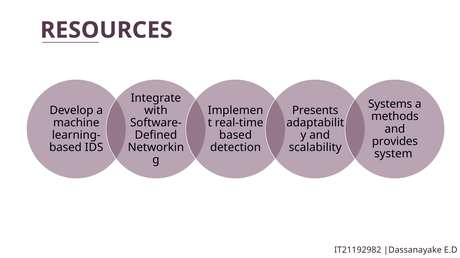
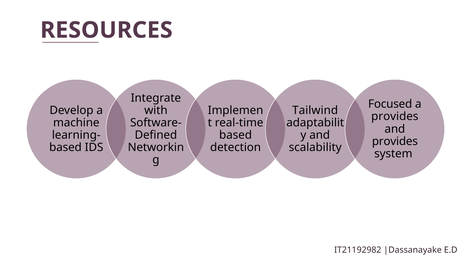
Systems: Systems -> Focused
Presents: Presents -> Tailwind
methods at (395, 117): methods -> provides
